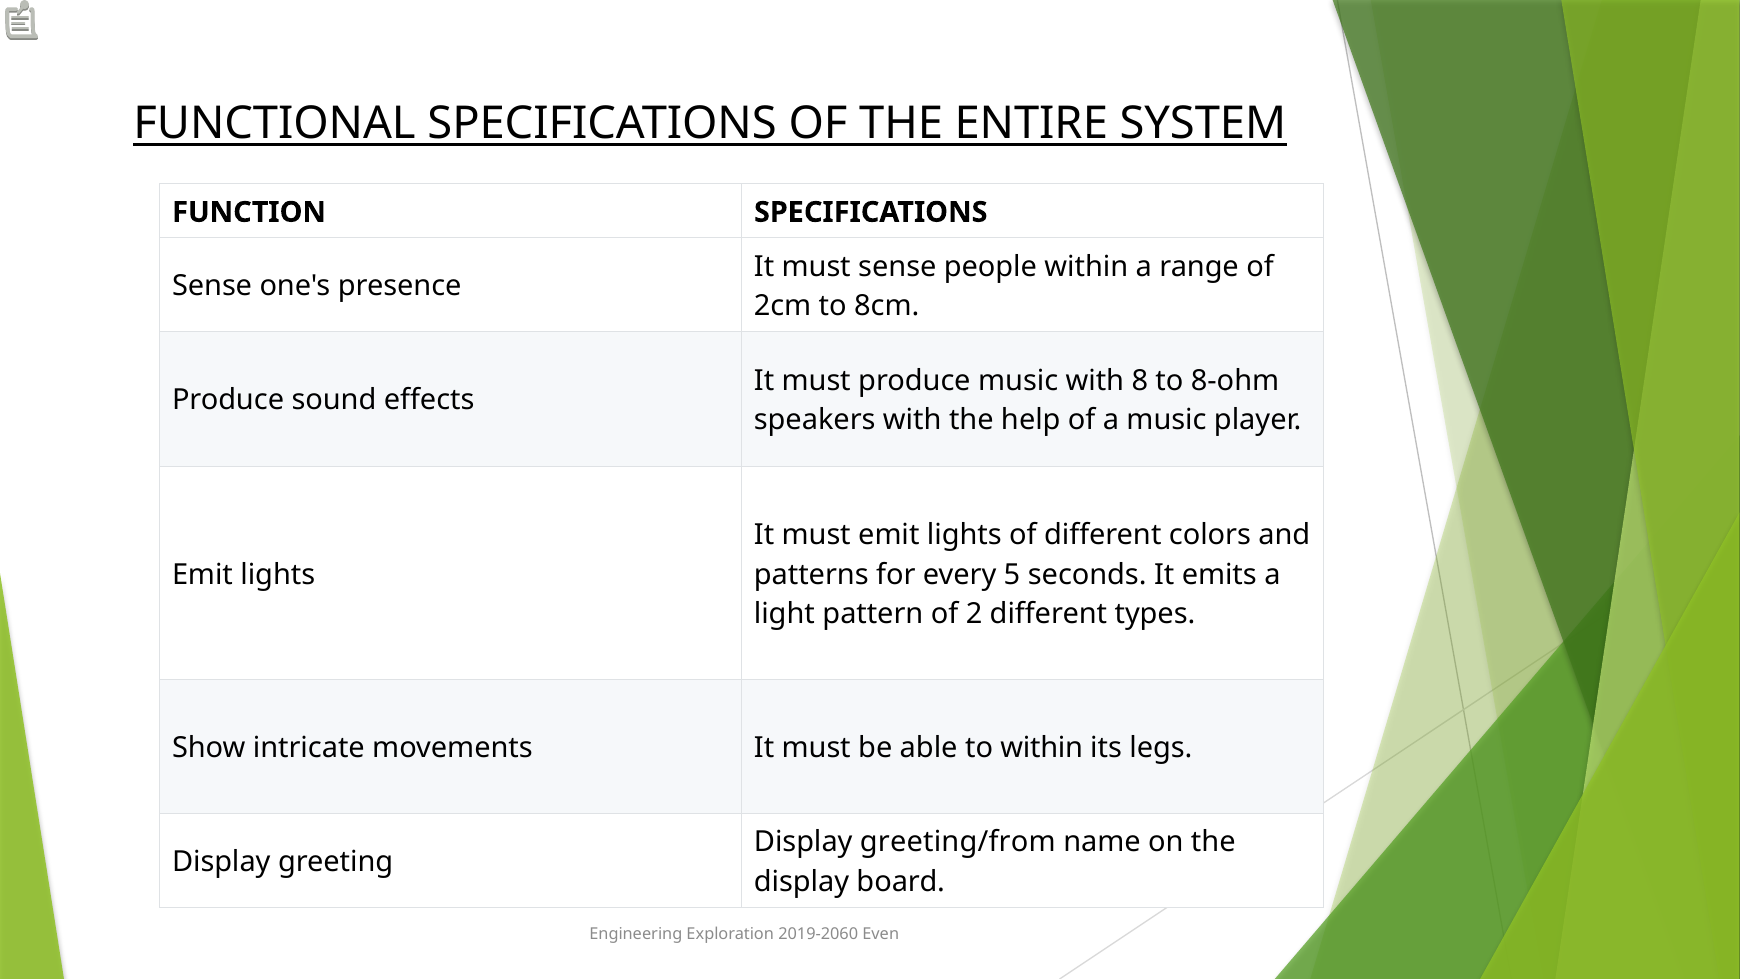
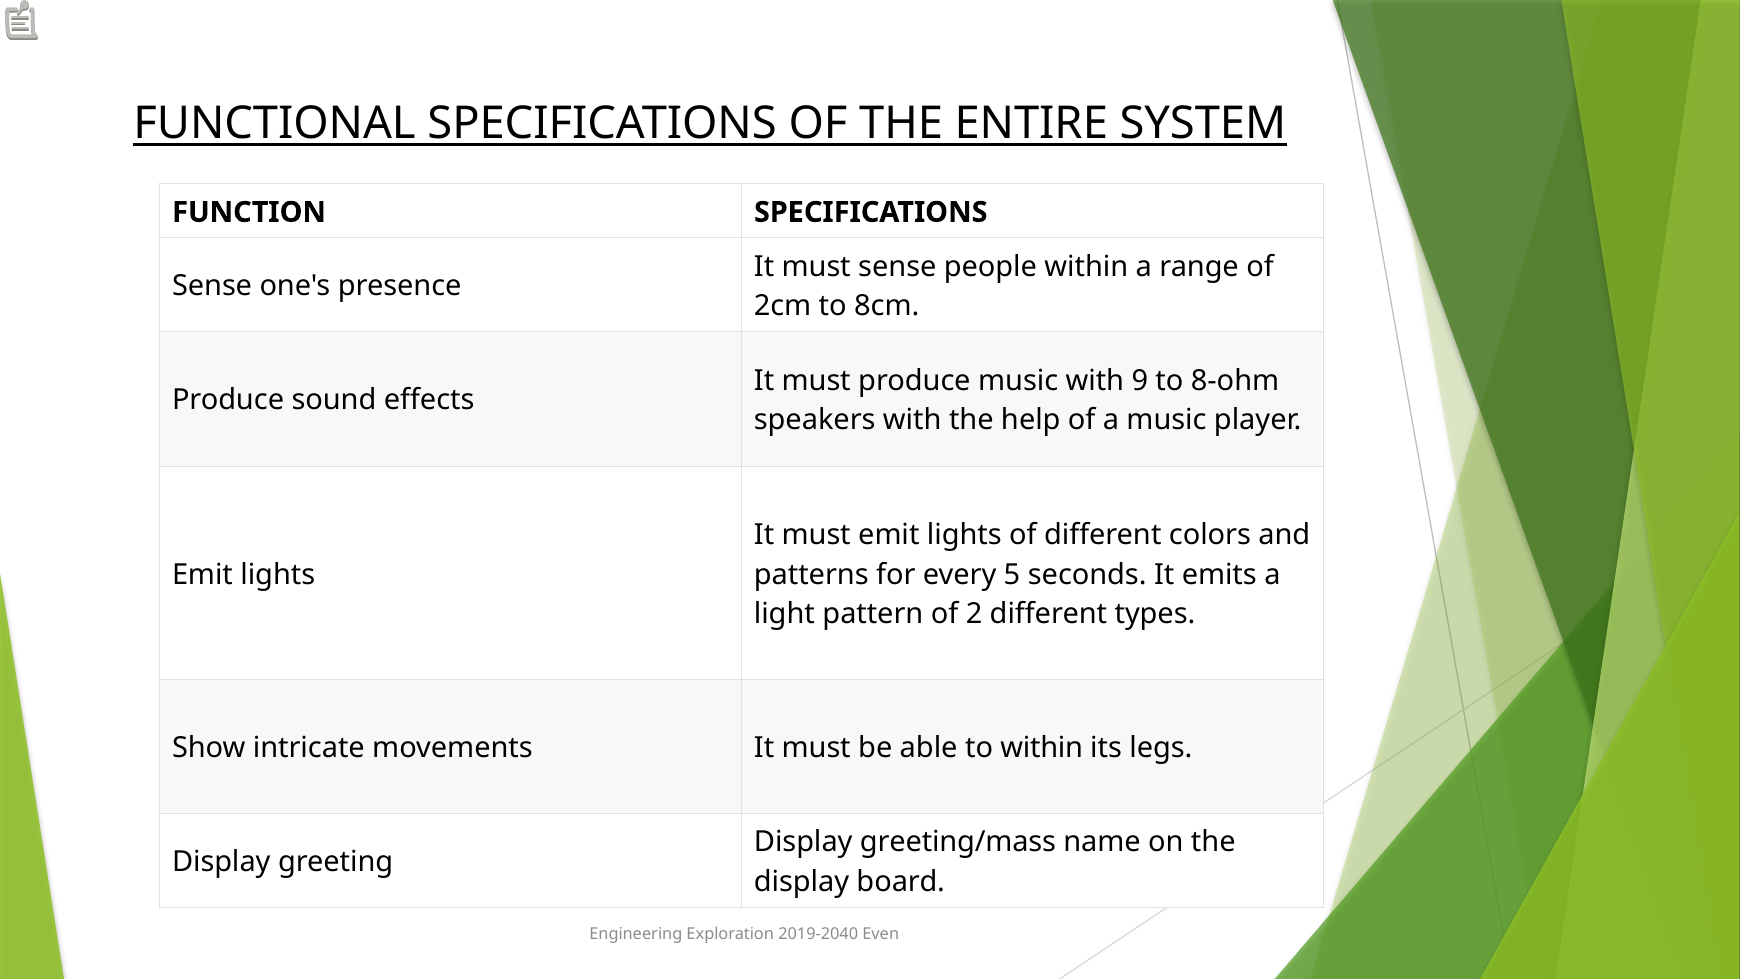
8: 8 -> 9
greeting/from: greeting/from -> greeting/mass
2019-2060: 2019-2060 -> 2019-2040
